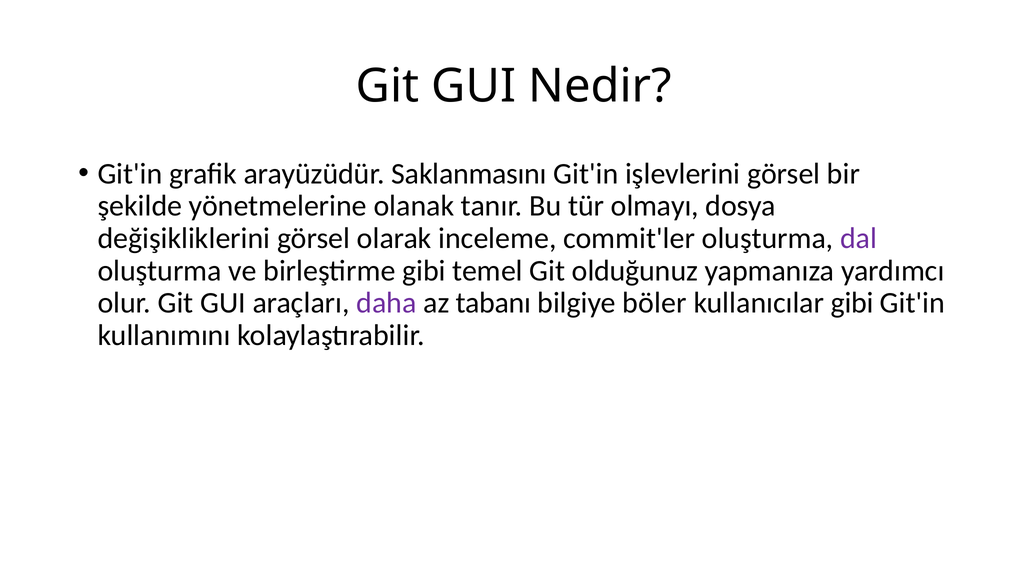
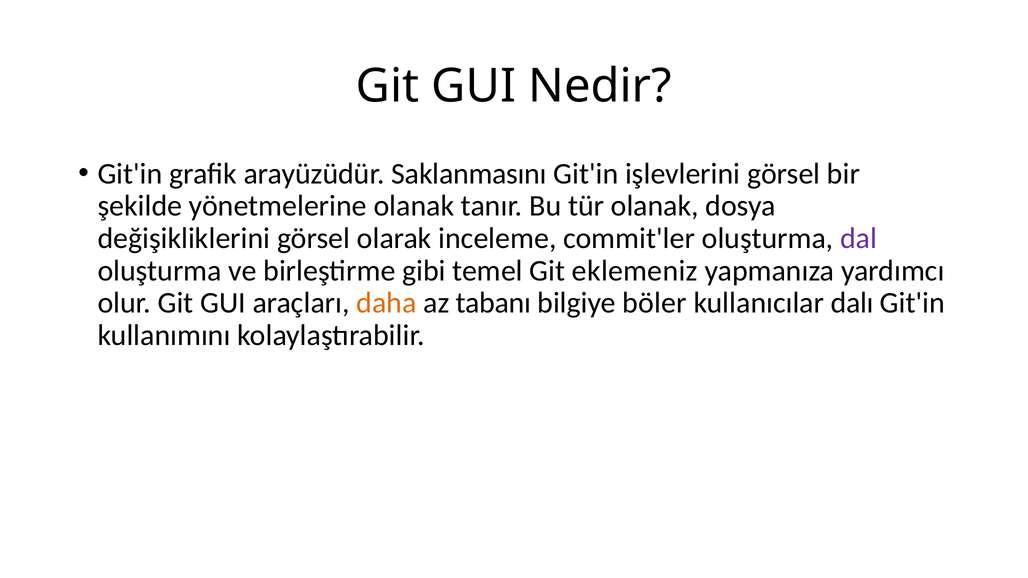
tür olmayı: olmayı -> olanak
olduğunuz: olduğunuz -> eklemeniz
daha colour: purple -> orange
kullanıcılar gibi: gibi -> dalı
